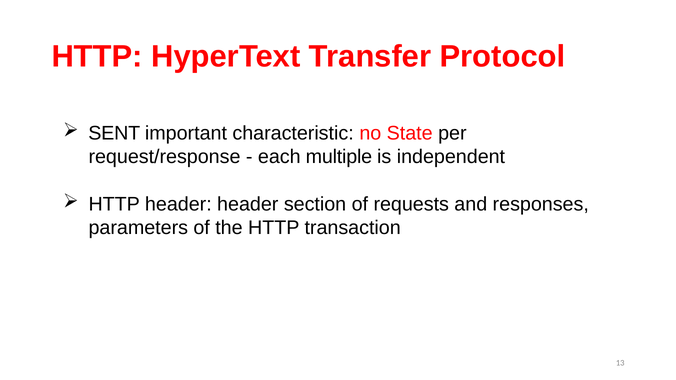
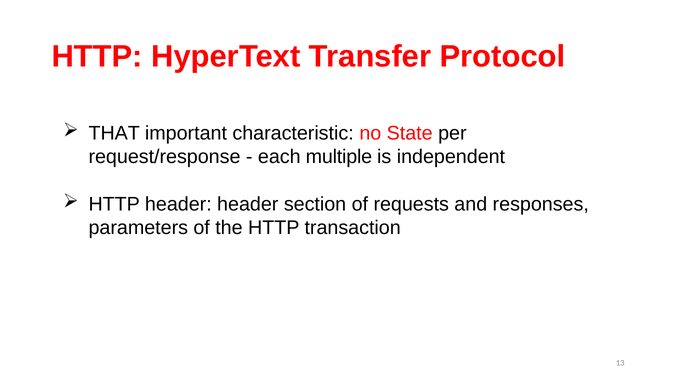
SENT: SENT -> THAT
